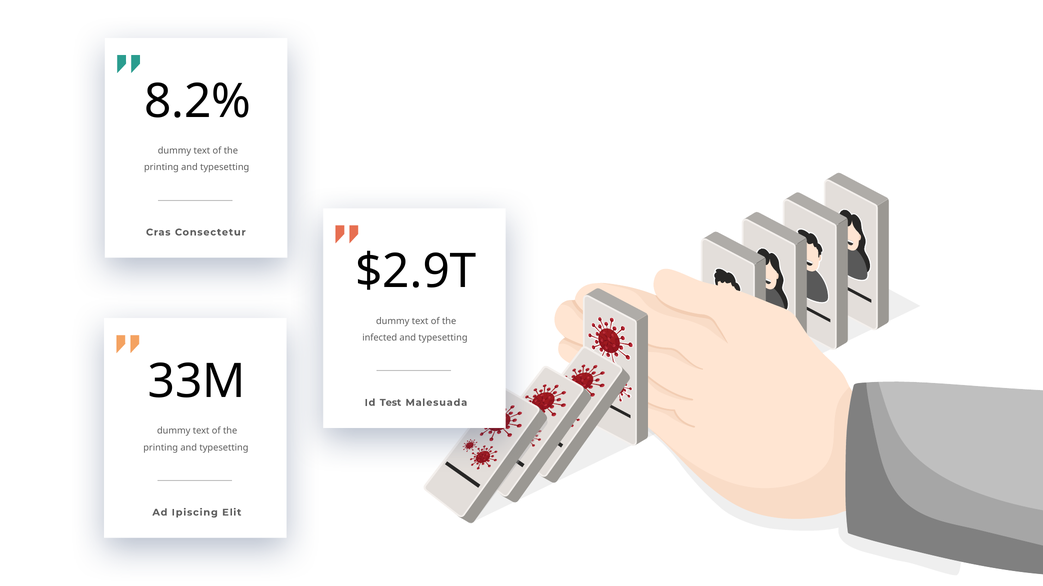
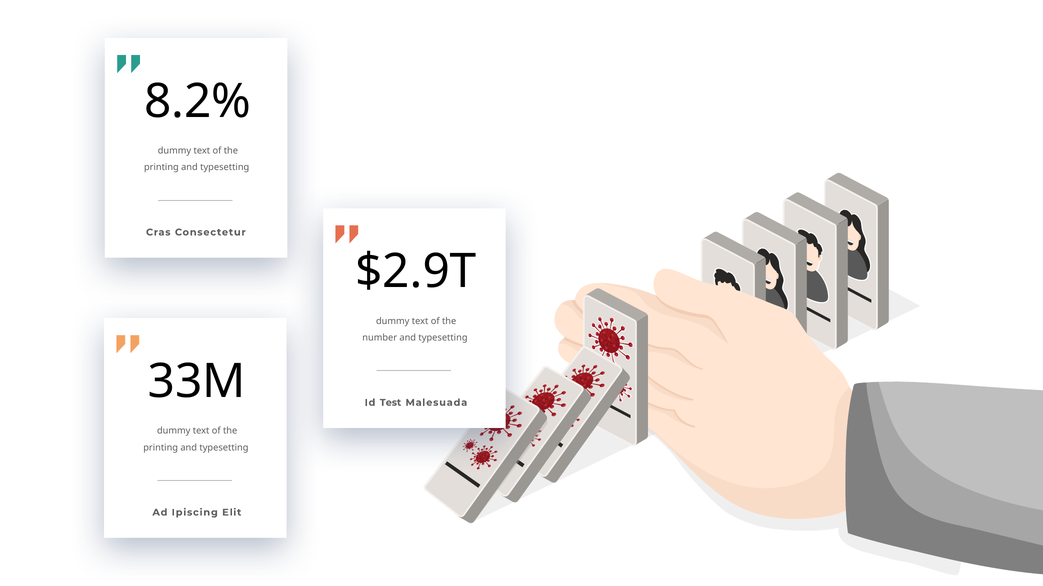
infected: infected -> number
